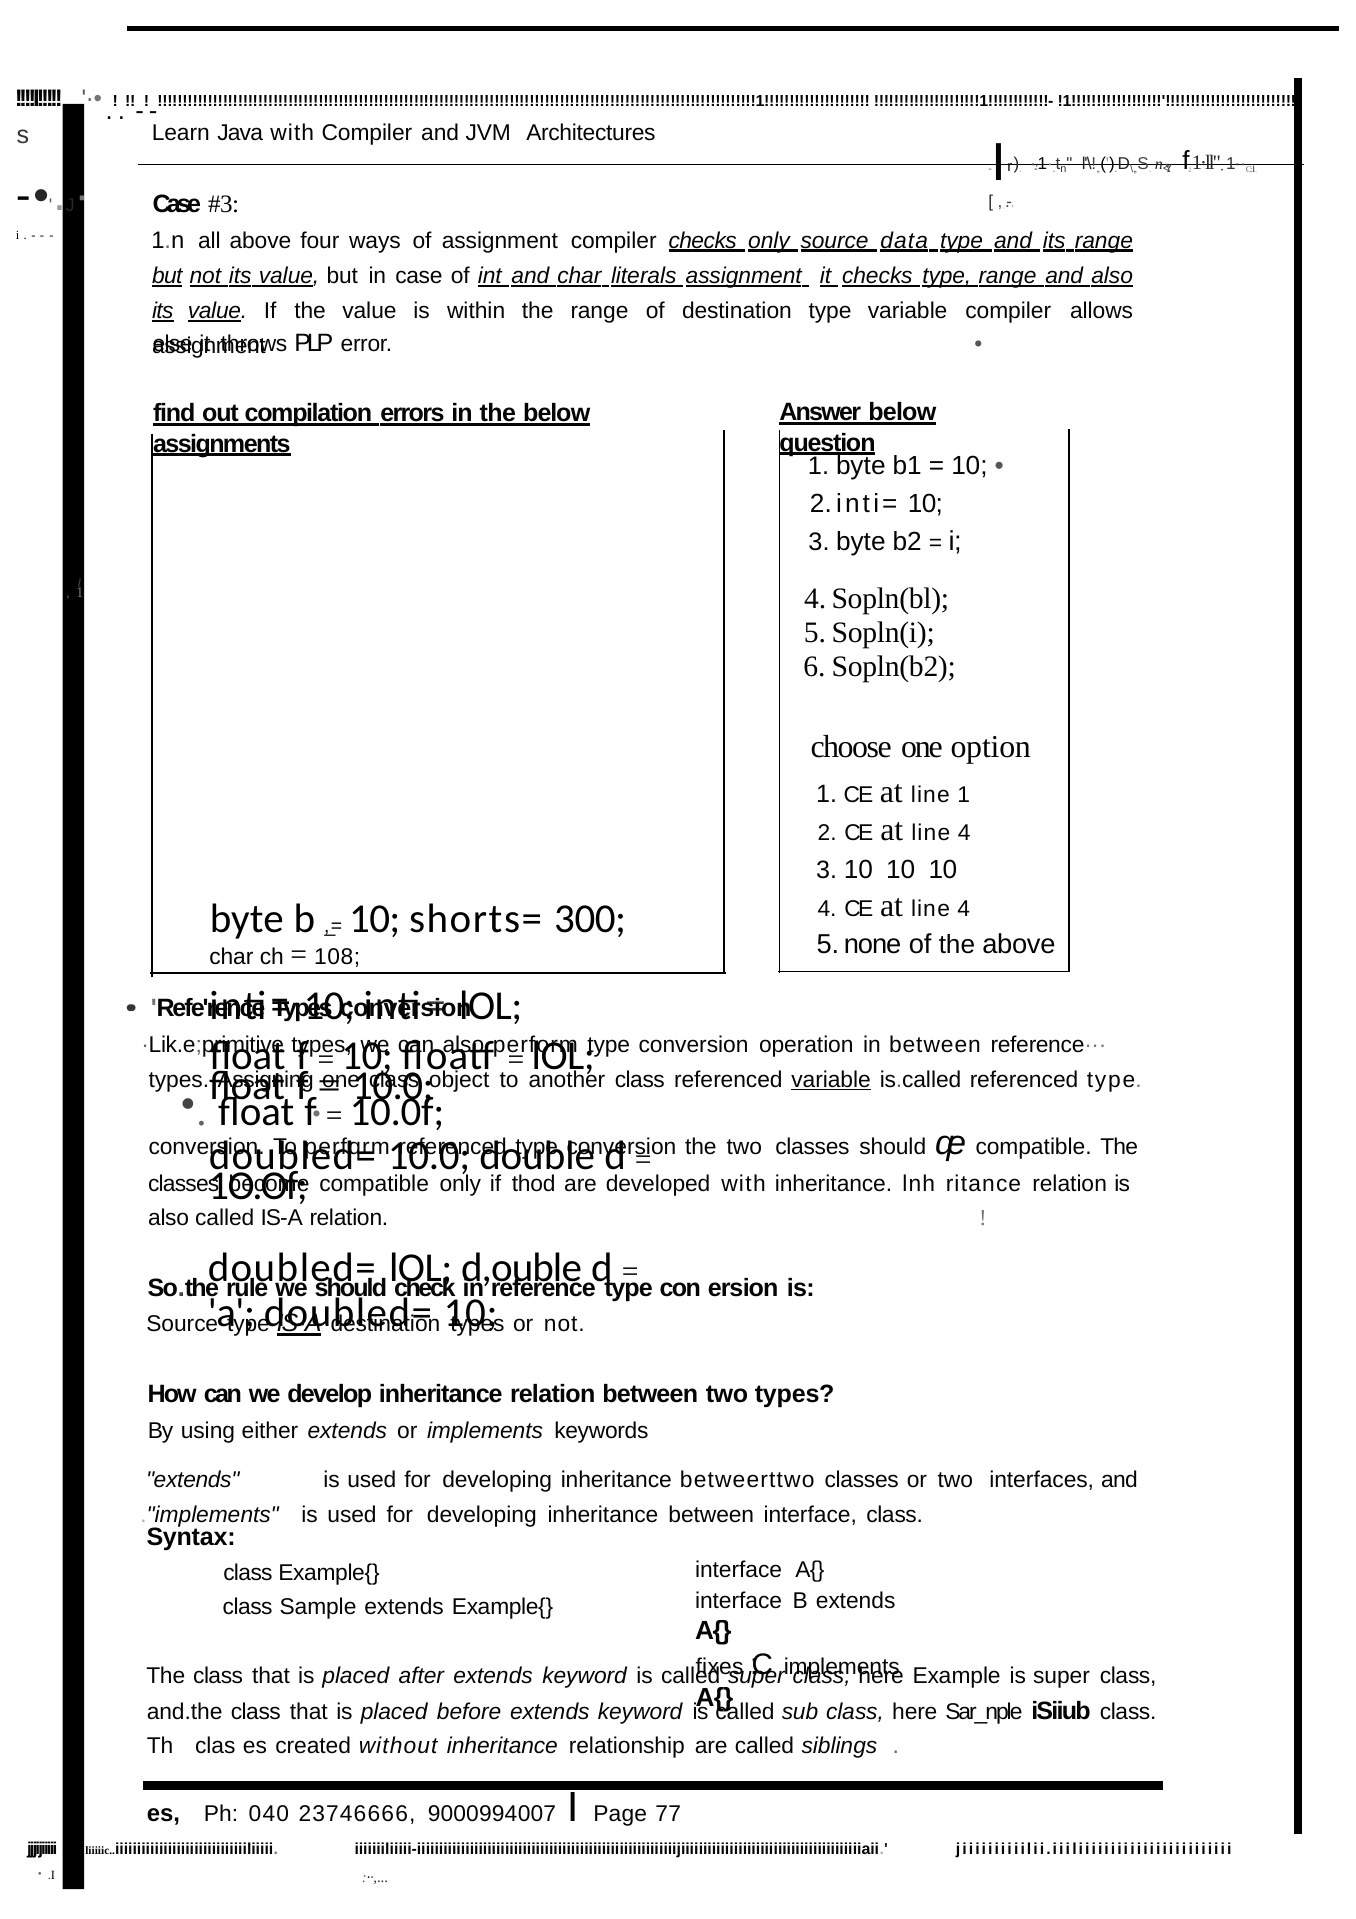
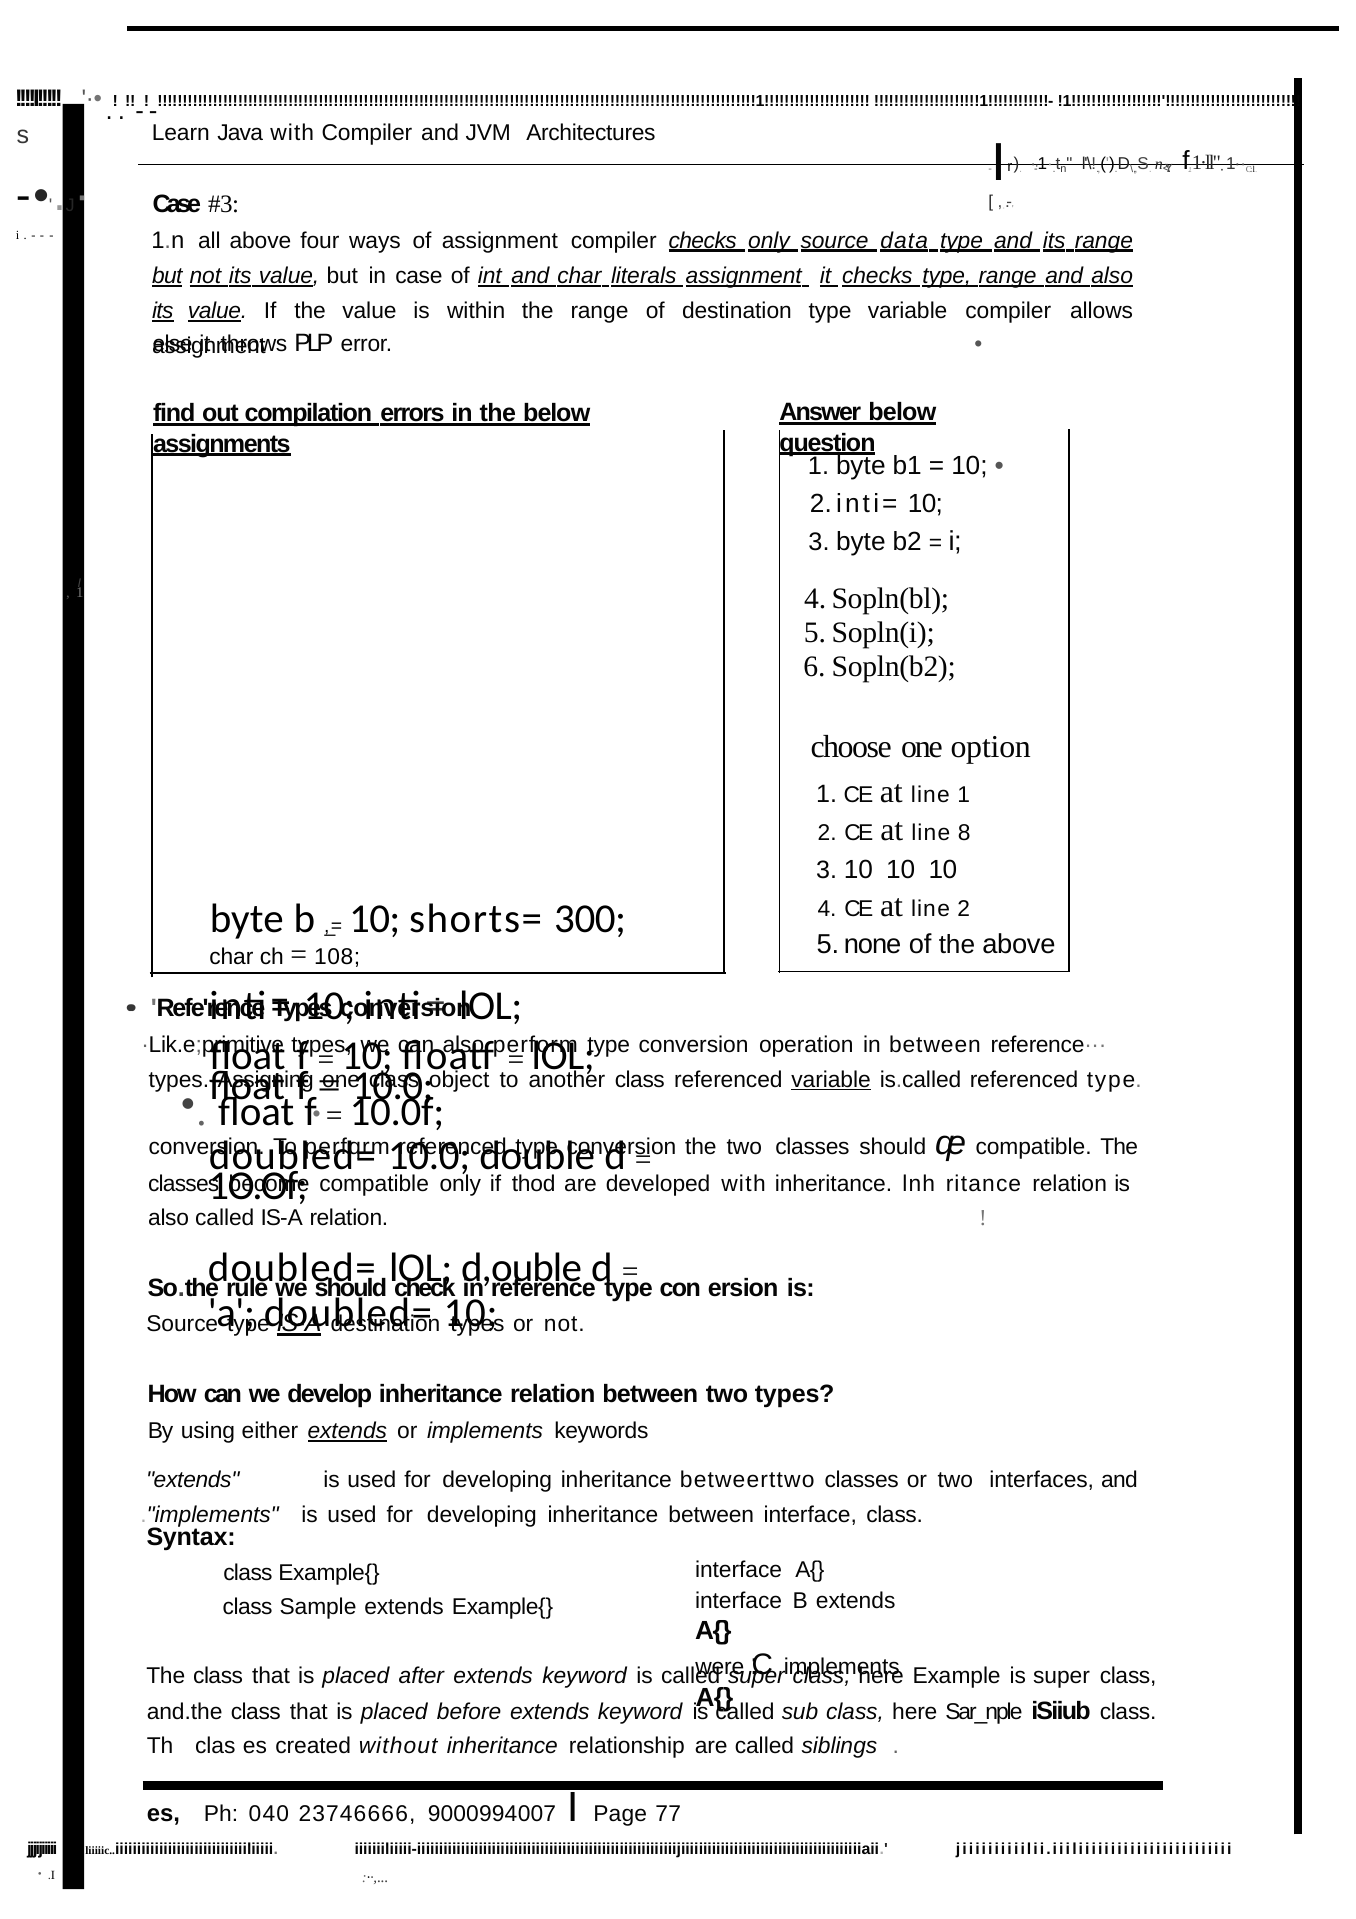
4 at (964, 833): 4 -> 8
4 at (964, 909): 4 -> 2
extends at (347, 1431) underline: none -> present
fixes: fixes -> were
